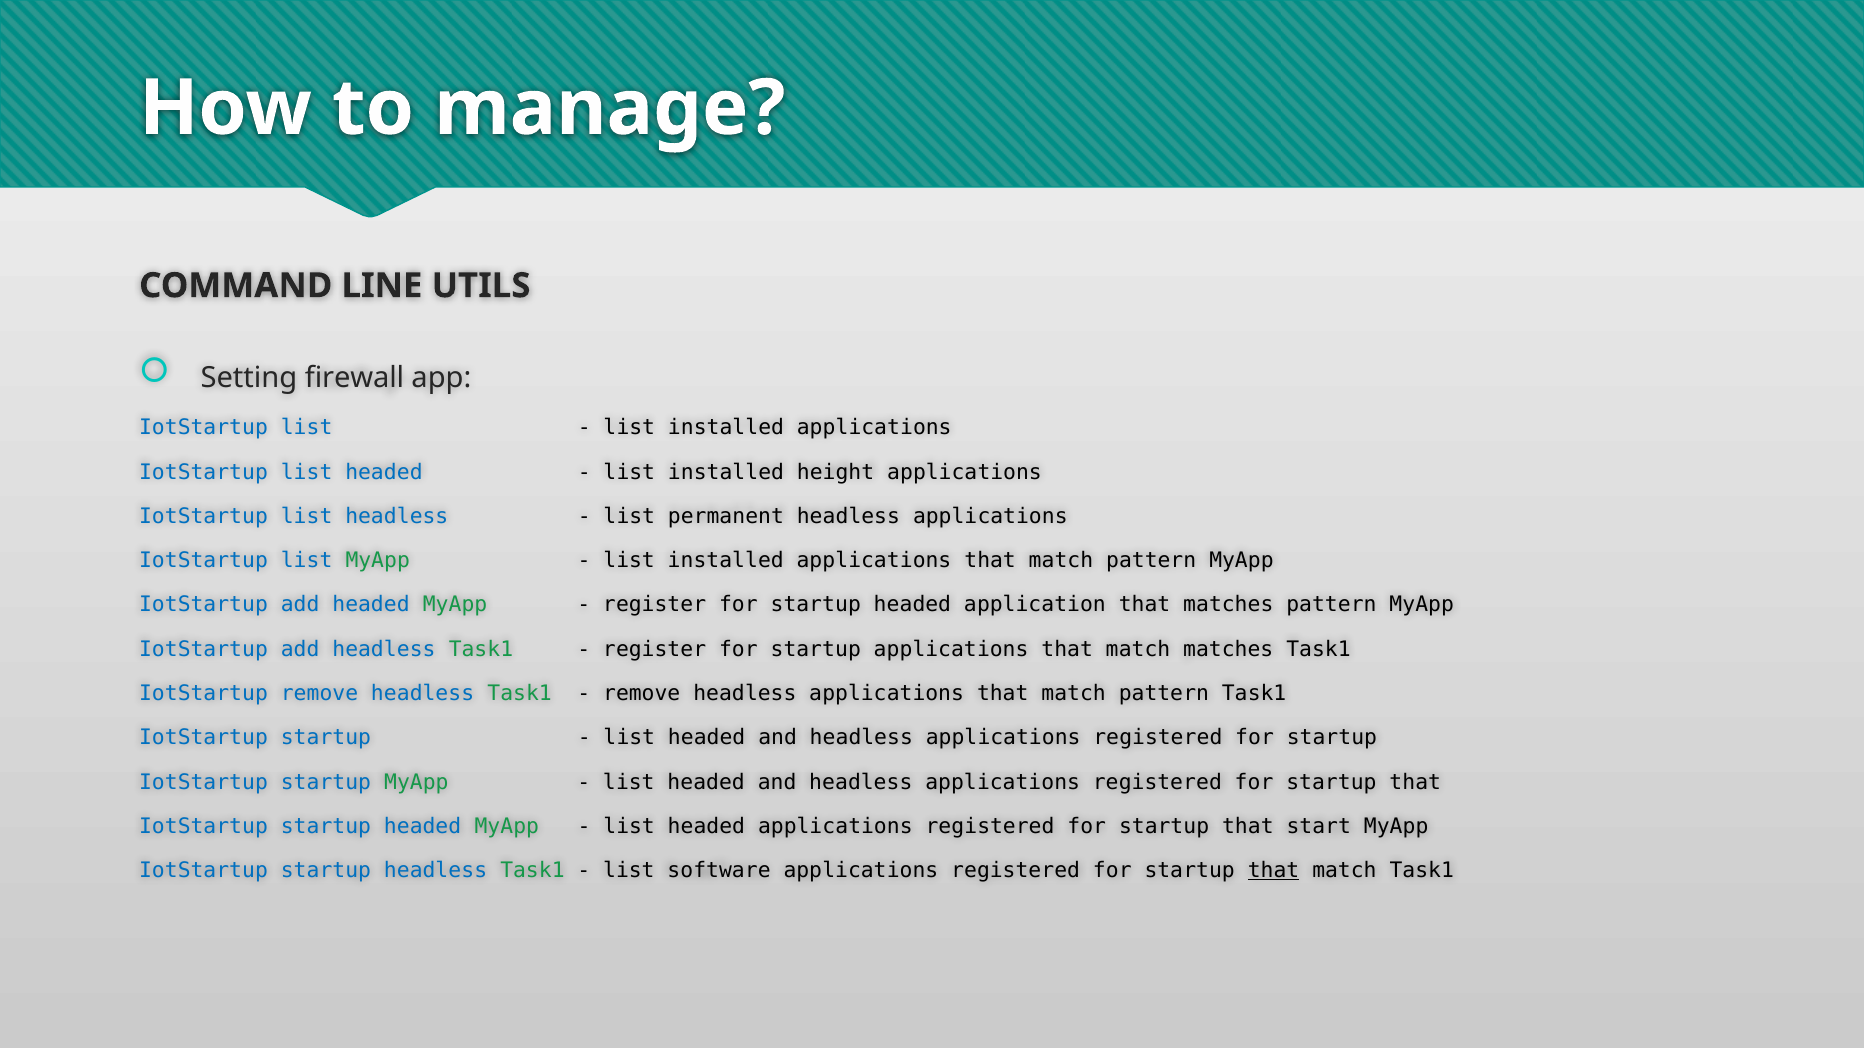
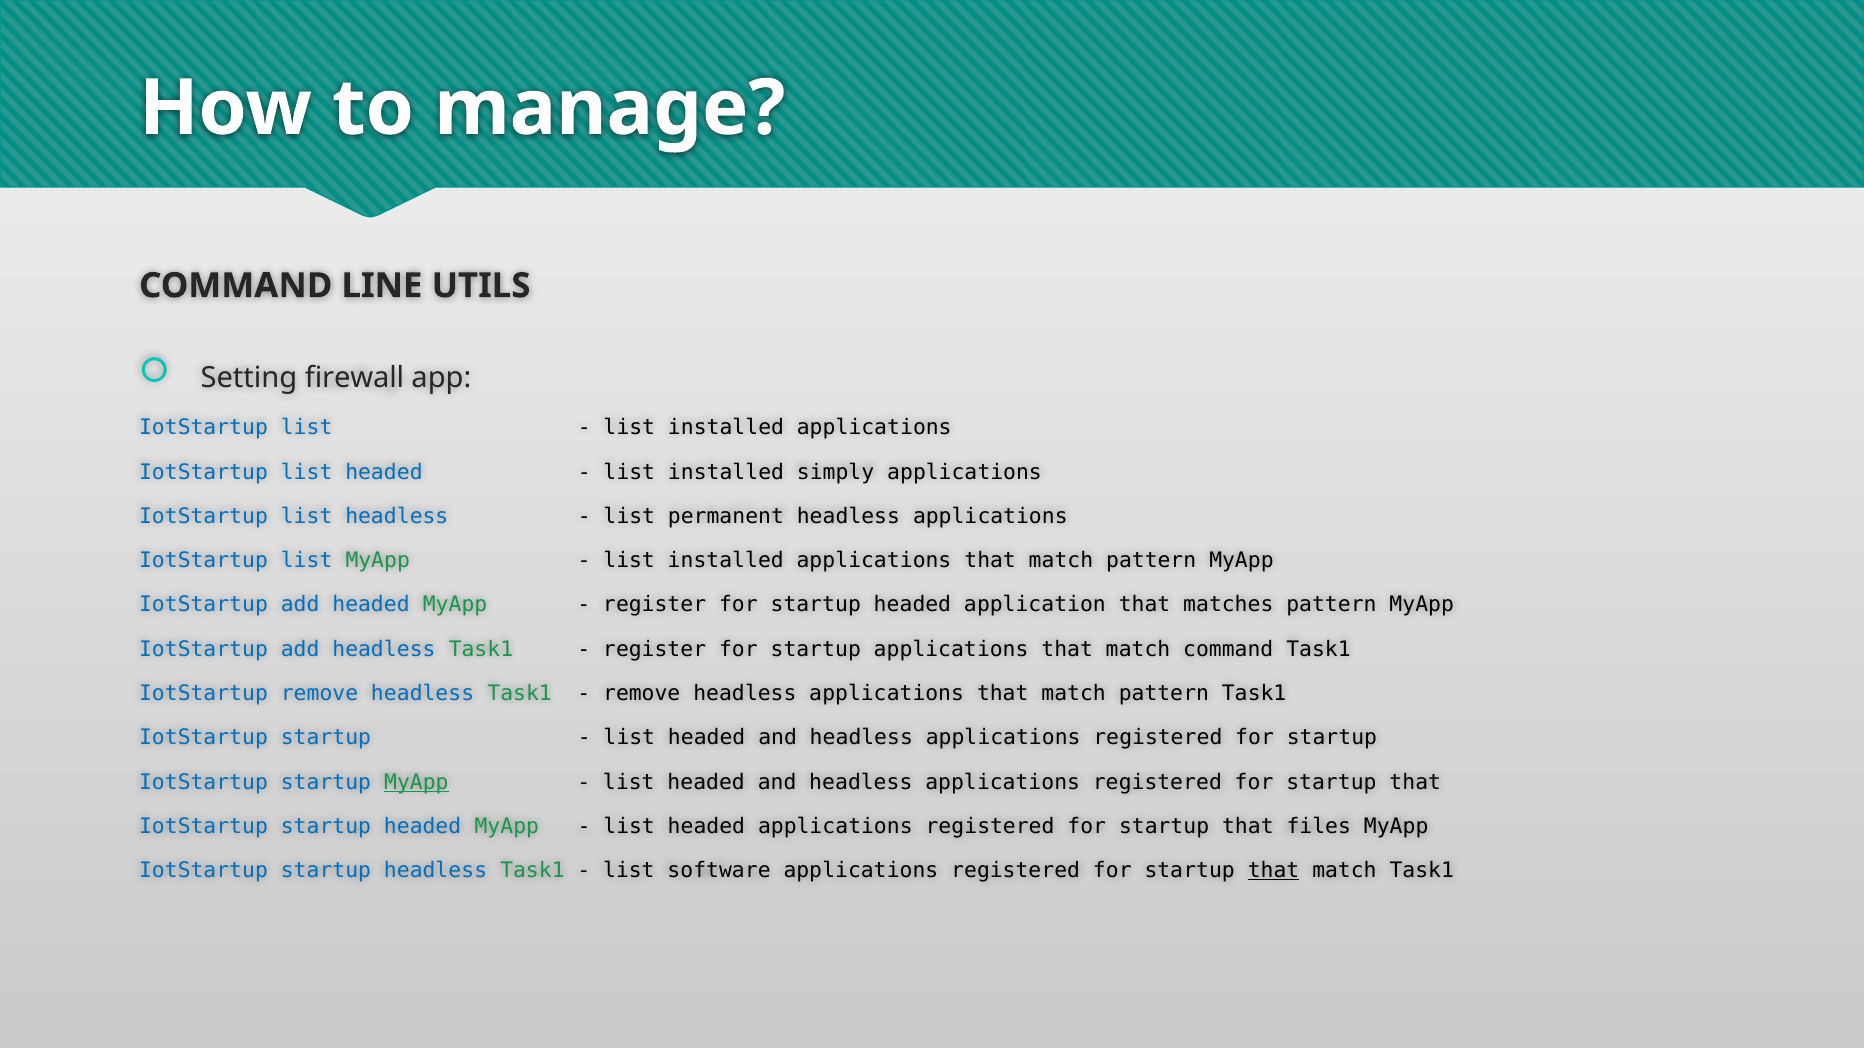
height: height -> simply
match matches: matches -> command
MyApp at (416, 782) underline: none -> present
start: start -> files
